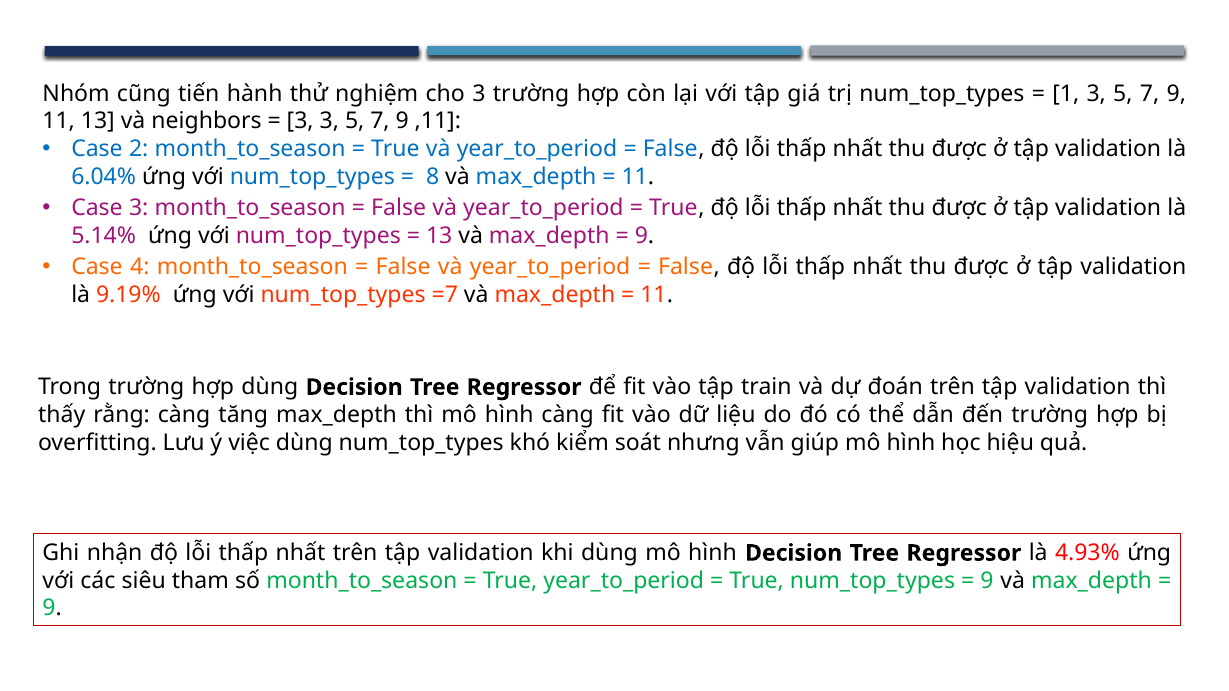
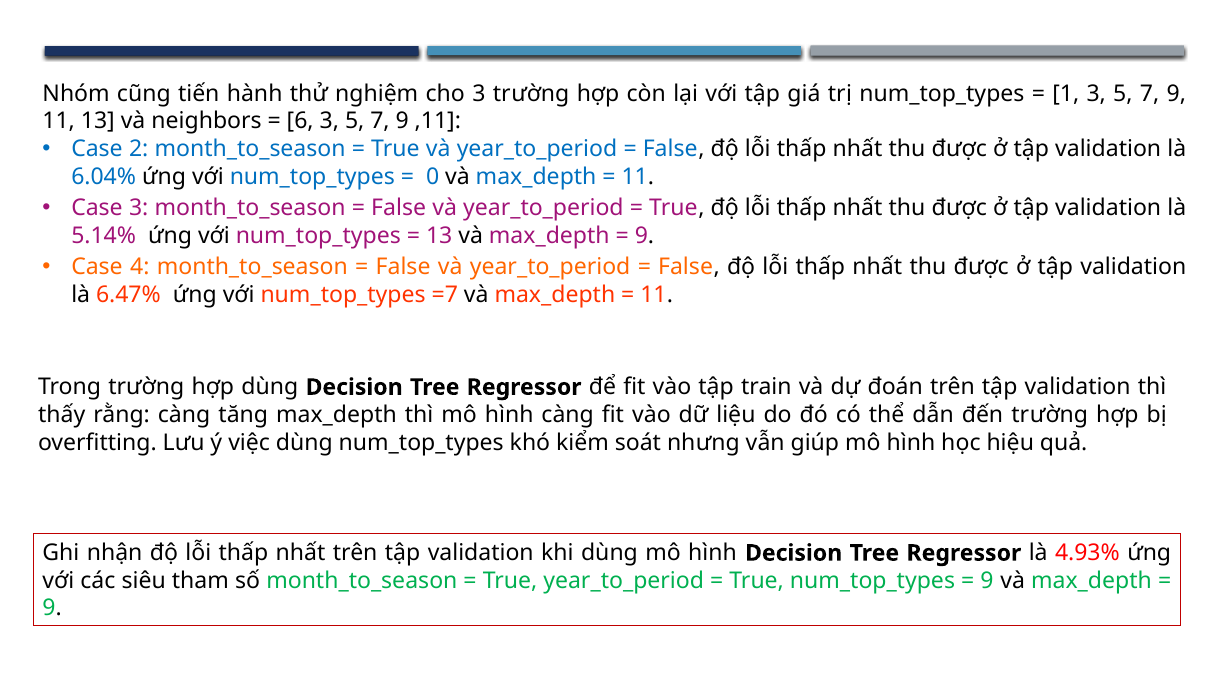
3 at (300, 121): 3 -> 6
8: 8 -> 0
9.19%: 9.19% -> 6.47%
